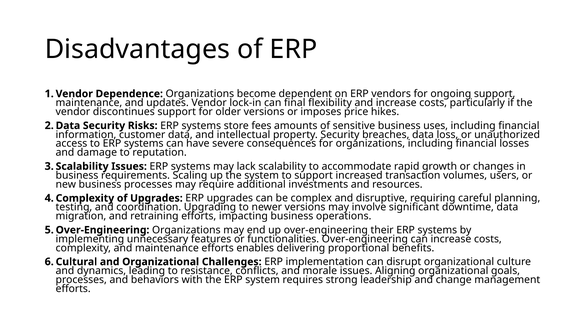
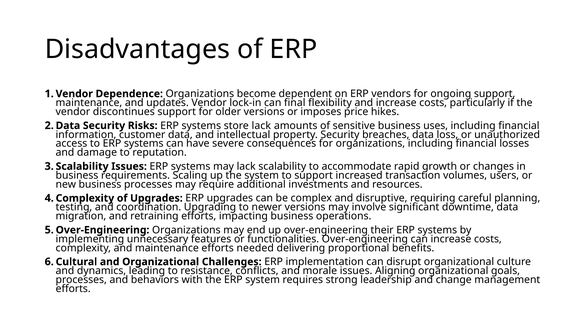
store fees: fees -> lack
enables: enables -> needed
